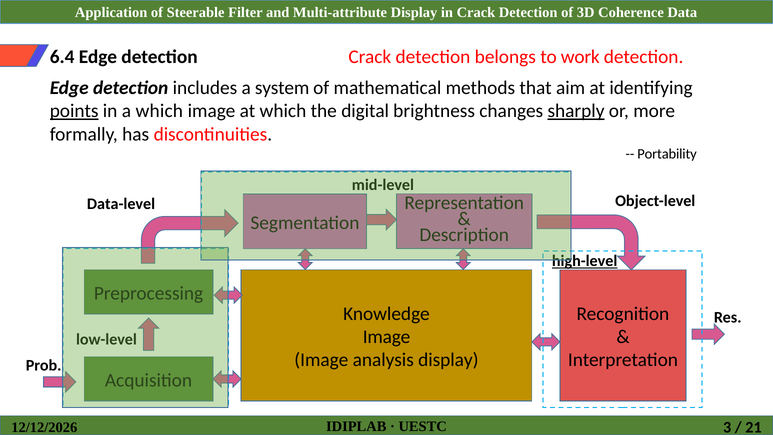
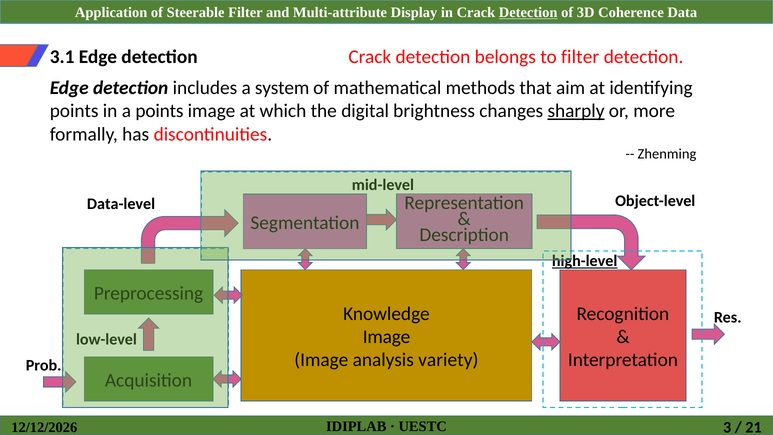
Detection at (528, 13) underline: none -> present
to work: work -> filter
6.4: 6.4 -> 3.1
points at (74, 111) underline: present -> none
a which: which -> points
Portability: Portability -> Zhenming
analysis display: display -> variety
